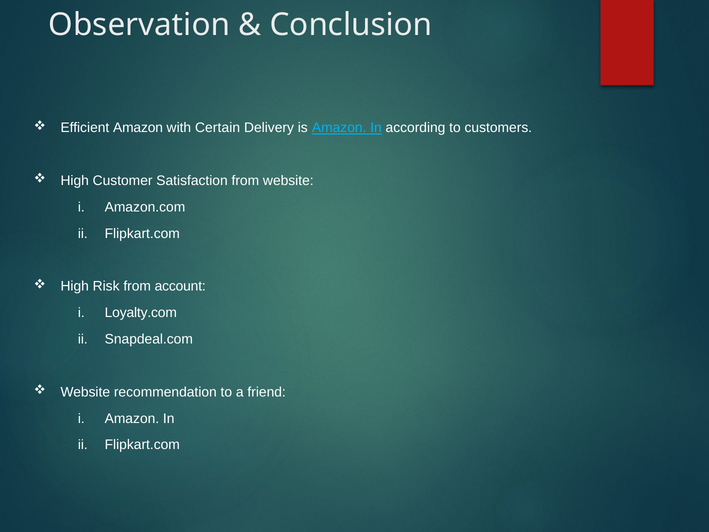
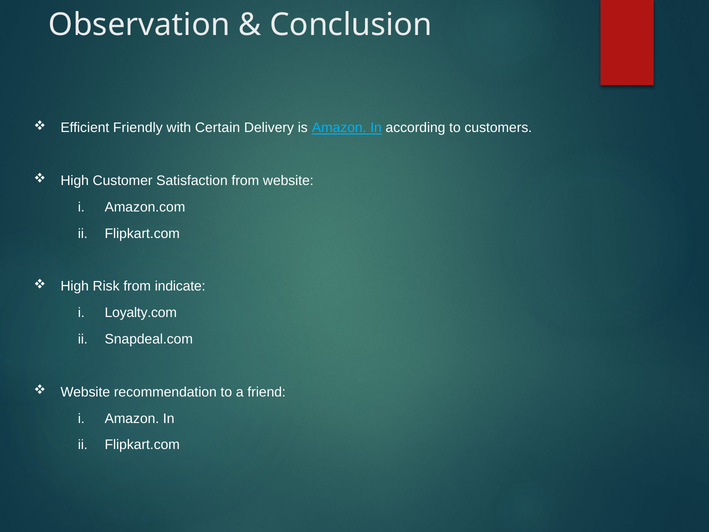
Efficient Amazon: Amazon -> Friendly
account: account -> indicate
